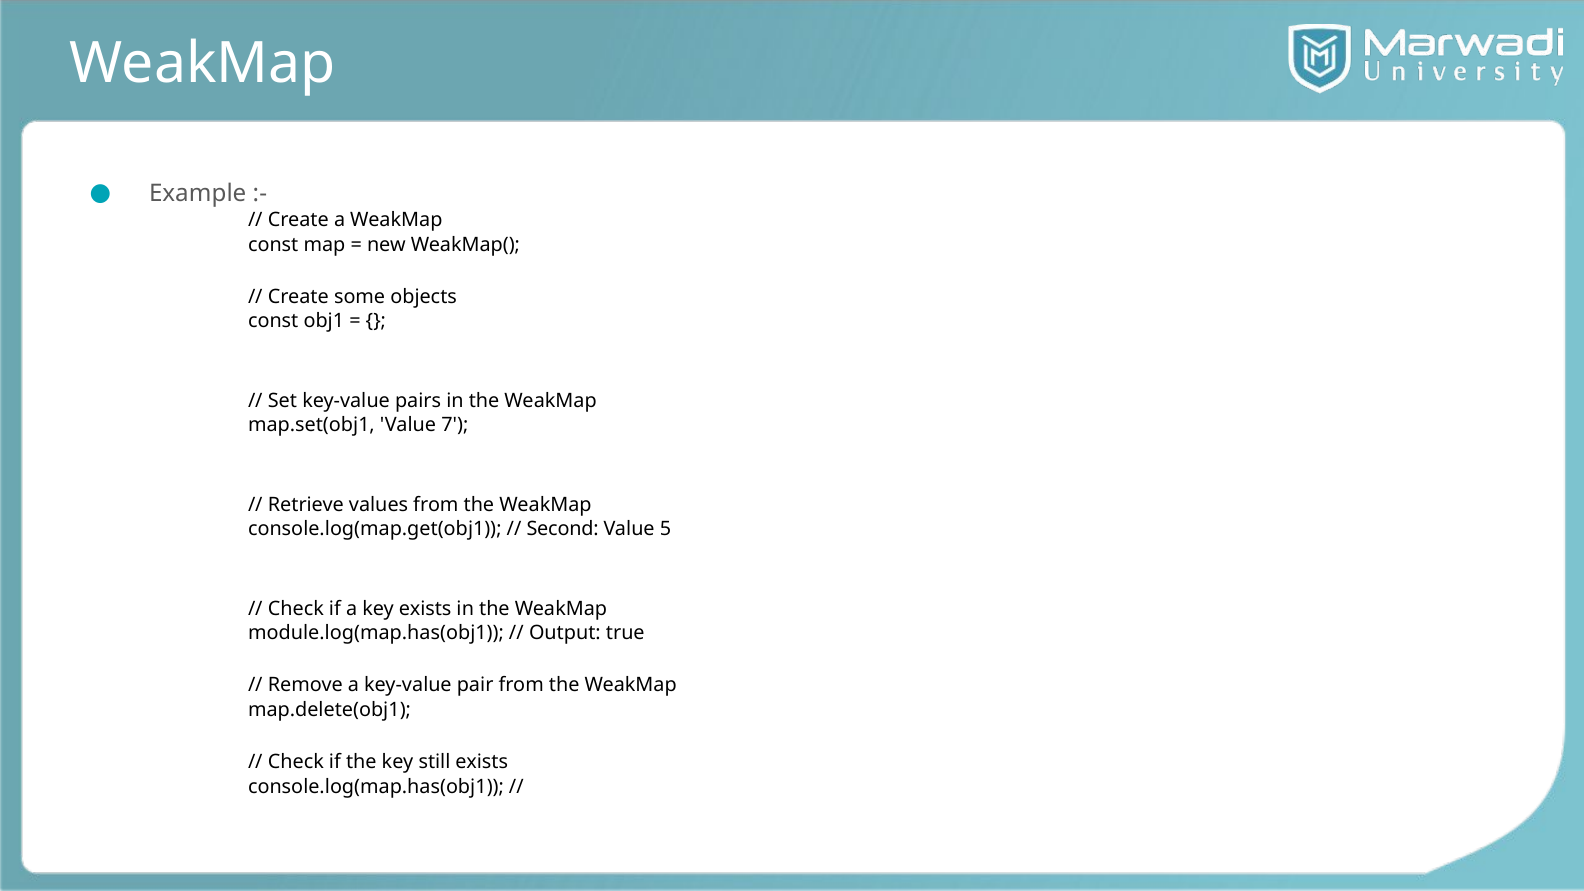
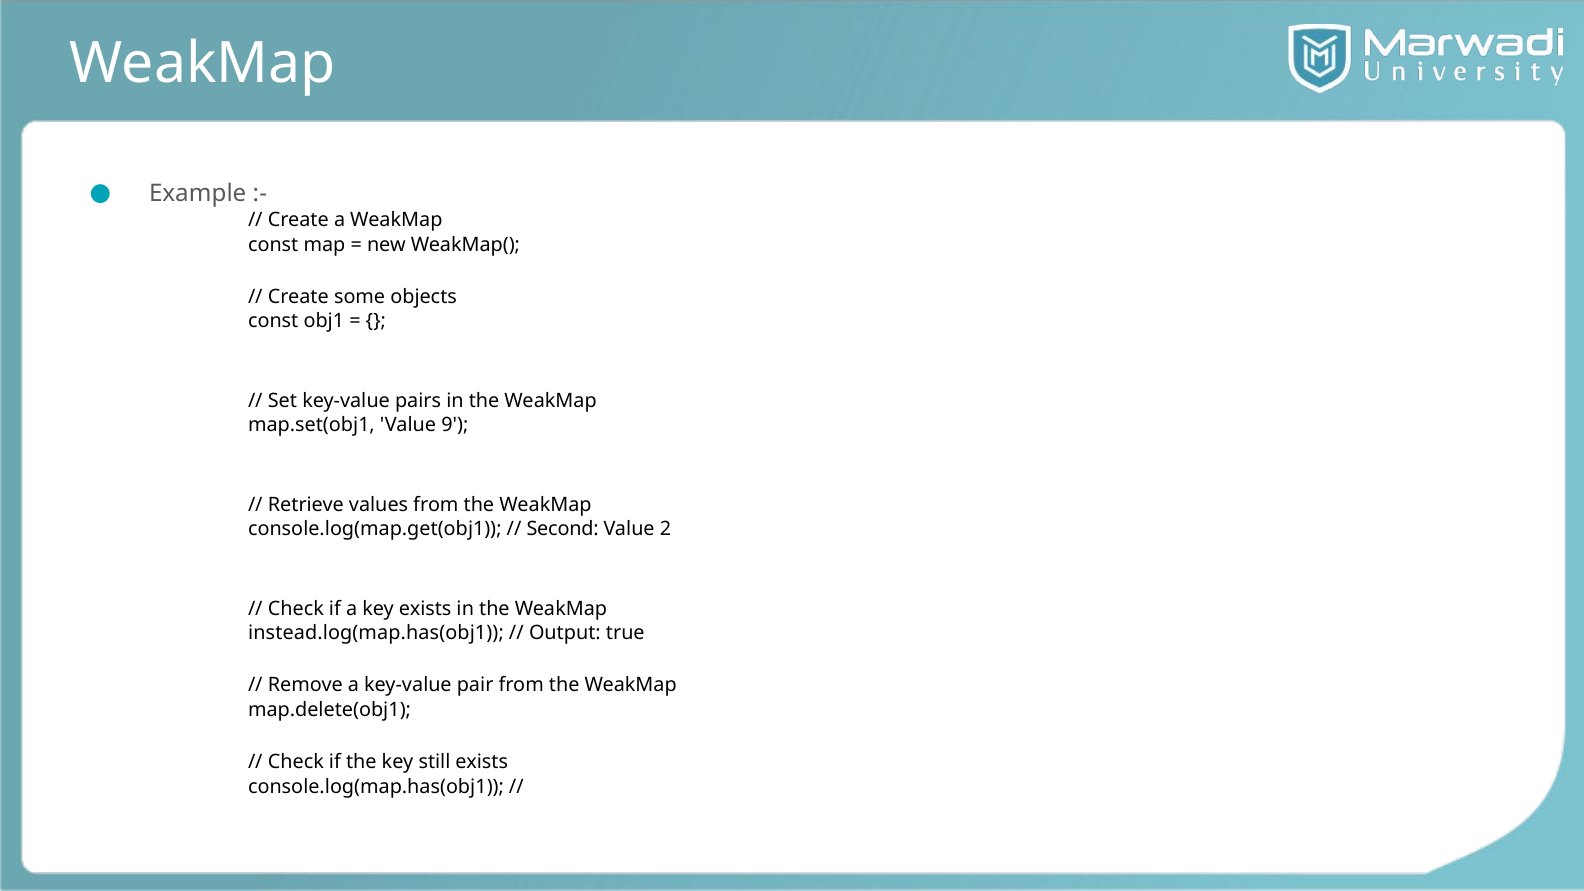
7: 7 -> 9
5: 5 -> 2
module.log(map.has(obj1: module.log(map.has(obj1 -> instead.log(map.has(obj1
